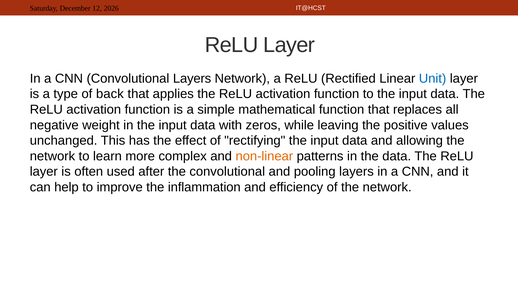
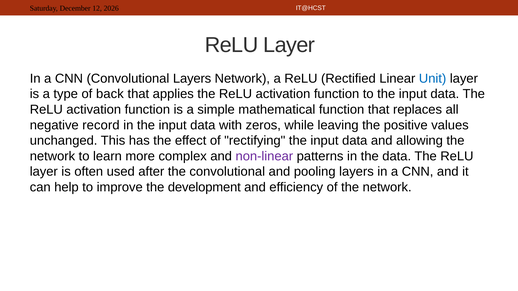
weight: weight -> record
non-linear colour: orange -> purple
inflammation: inflammation -> development
